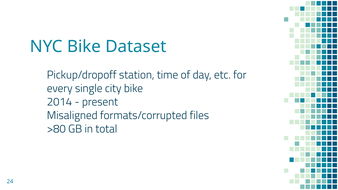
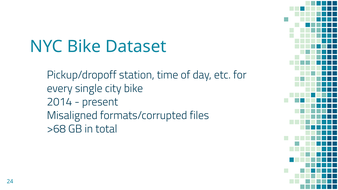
>80: >80 -> >68
